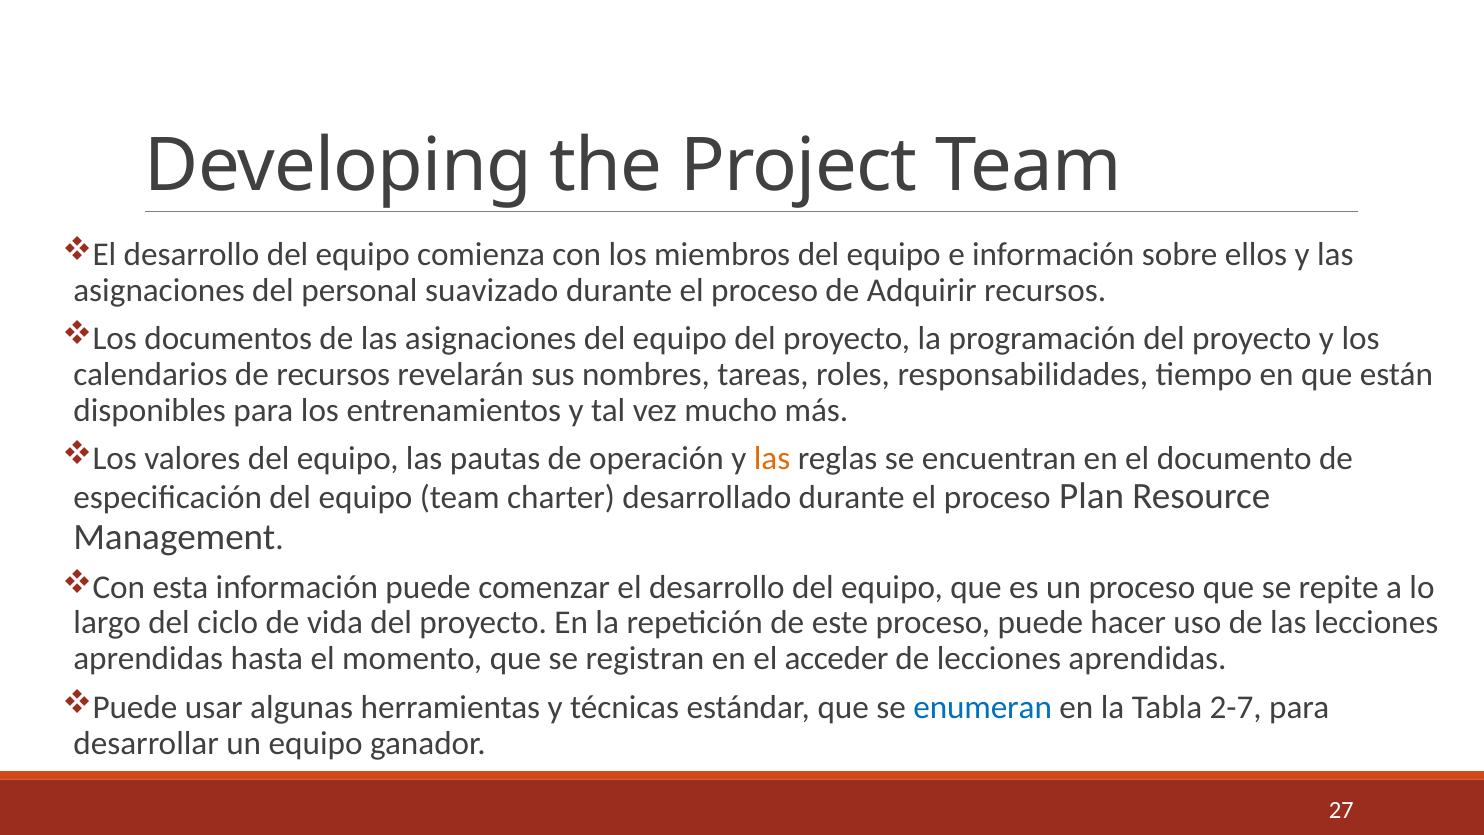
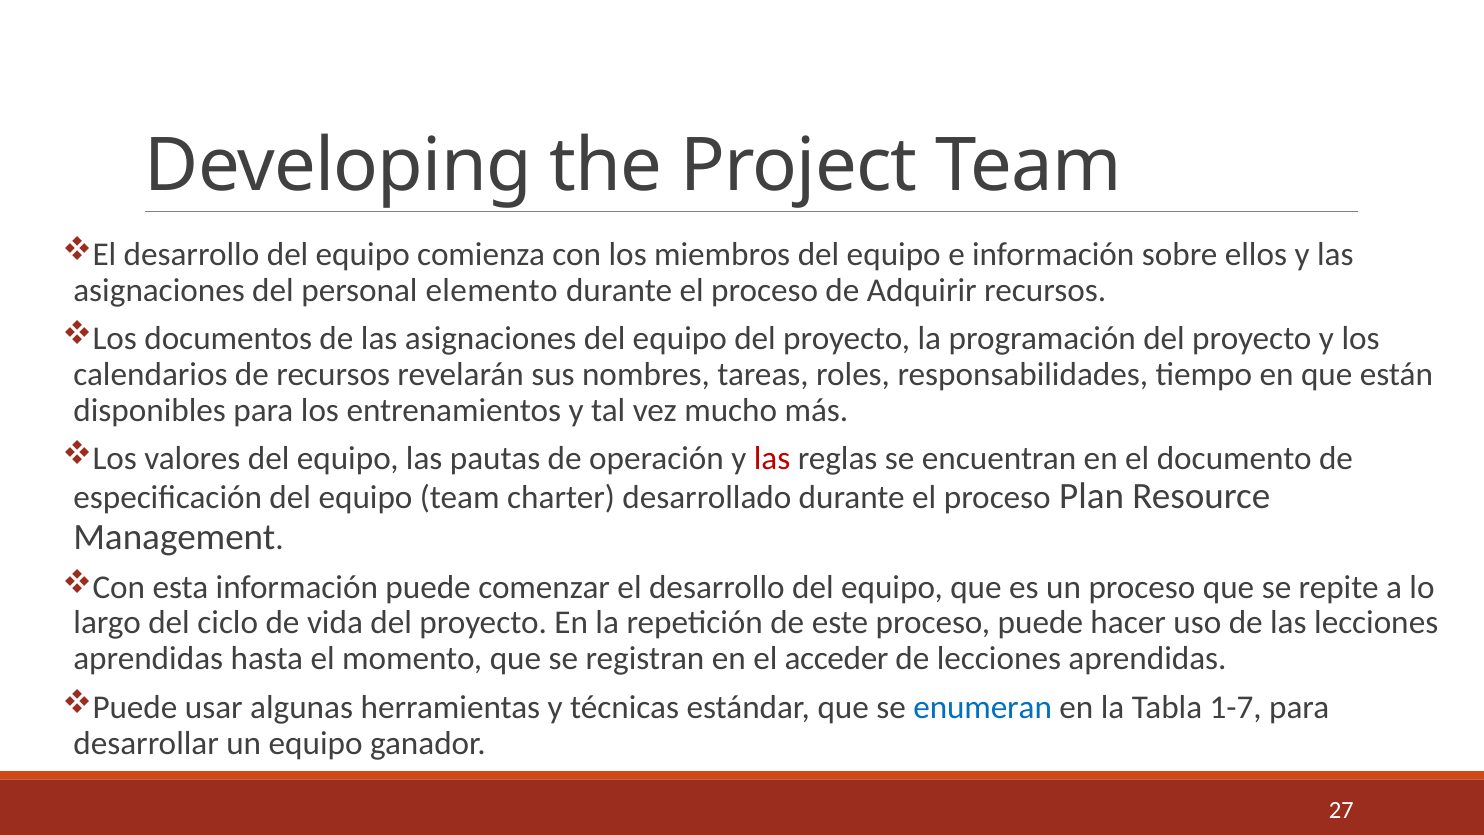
suavizado: suavizado -> elemento
las at (772, 459) colour: orange -> red
2-7: 2-7 -> 1-7
